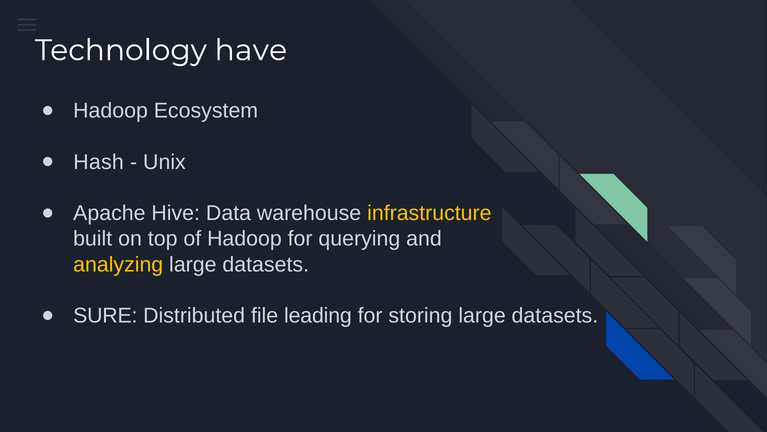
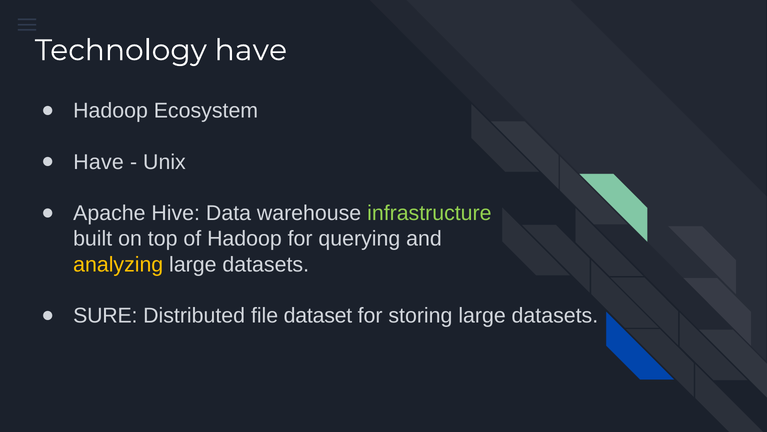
Hash at (99, 162): Hash -> Have
infrastructure colour: yellow -> light green
leading: leading -> dataset
